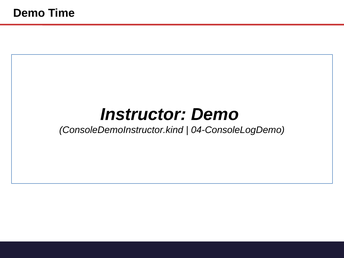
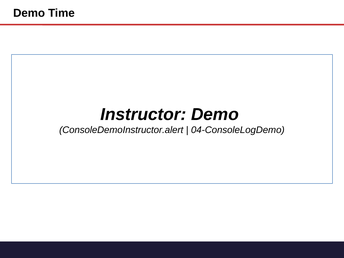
ConsoleDemoInstructor.kind: ConsoleDemoInstructor.kind -> ConsoleDemoInstructor.alert
